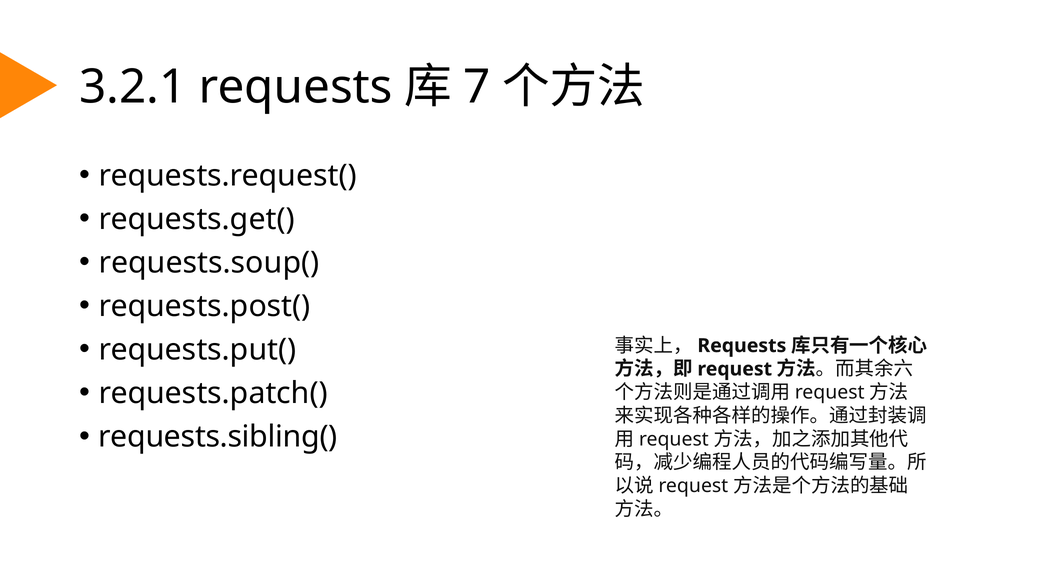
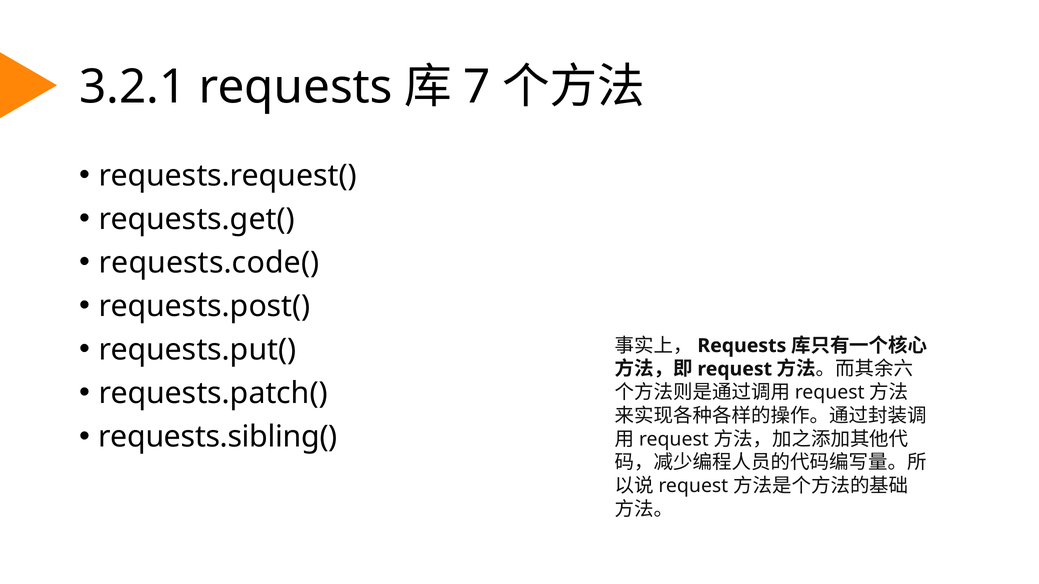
requests.soup(: requests.soup( -> requests.code(
